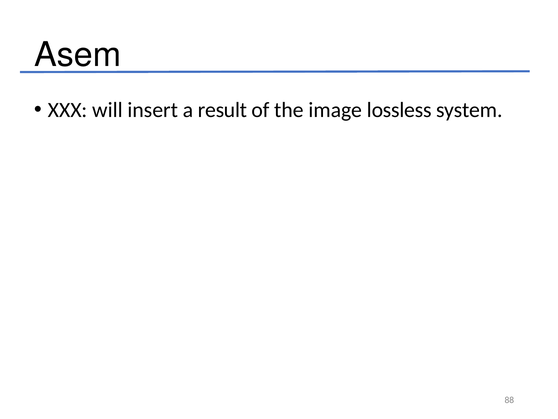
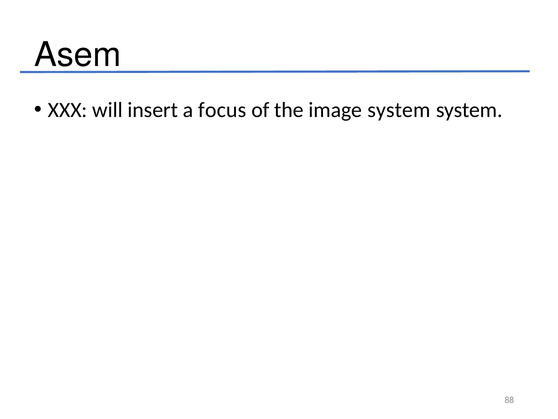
result: result -> focus
image lossless: lossless -> system
